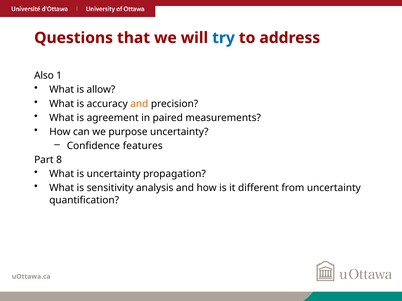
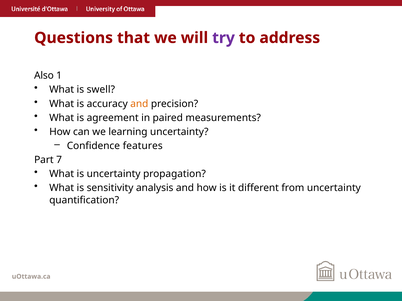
try colour: blue -> purple
allow: allow -> swell
purpose: purpose -> learning
8: 8 -> 7
